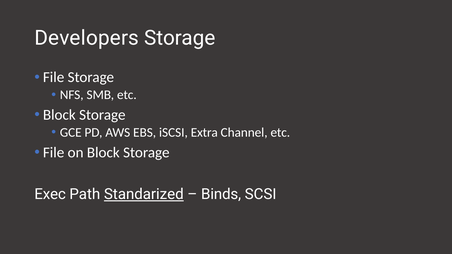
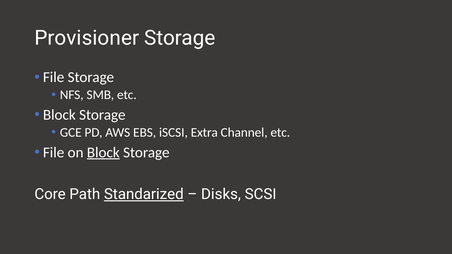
Developers: Developers -> Provisioner
Block at (103, 153) underline: none -> present
Exec: Exec -> Core
Binds: Binds -> Disks
